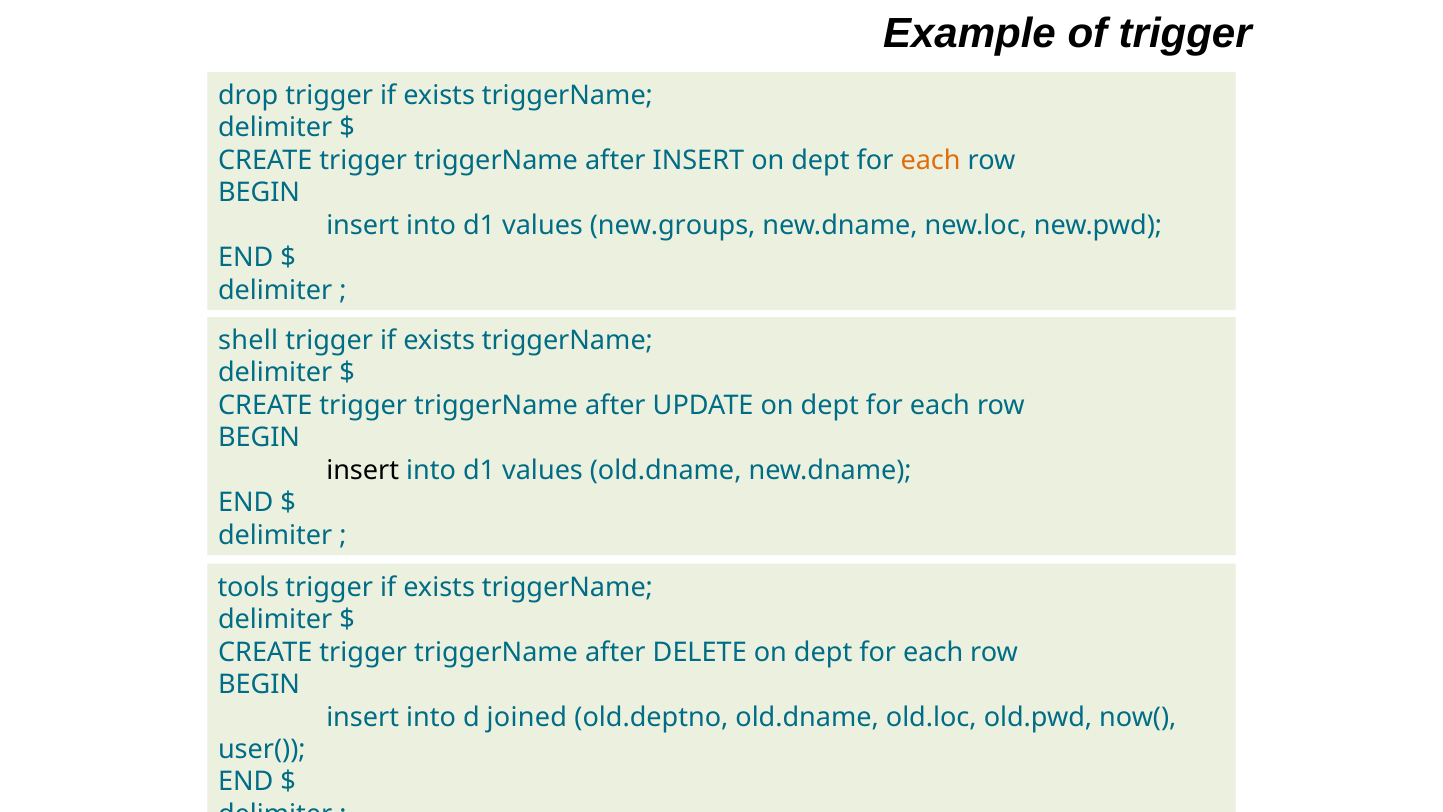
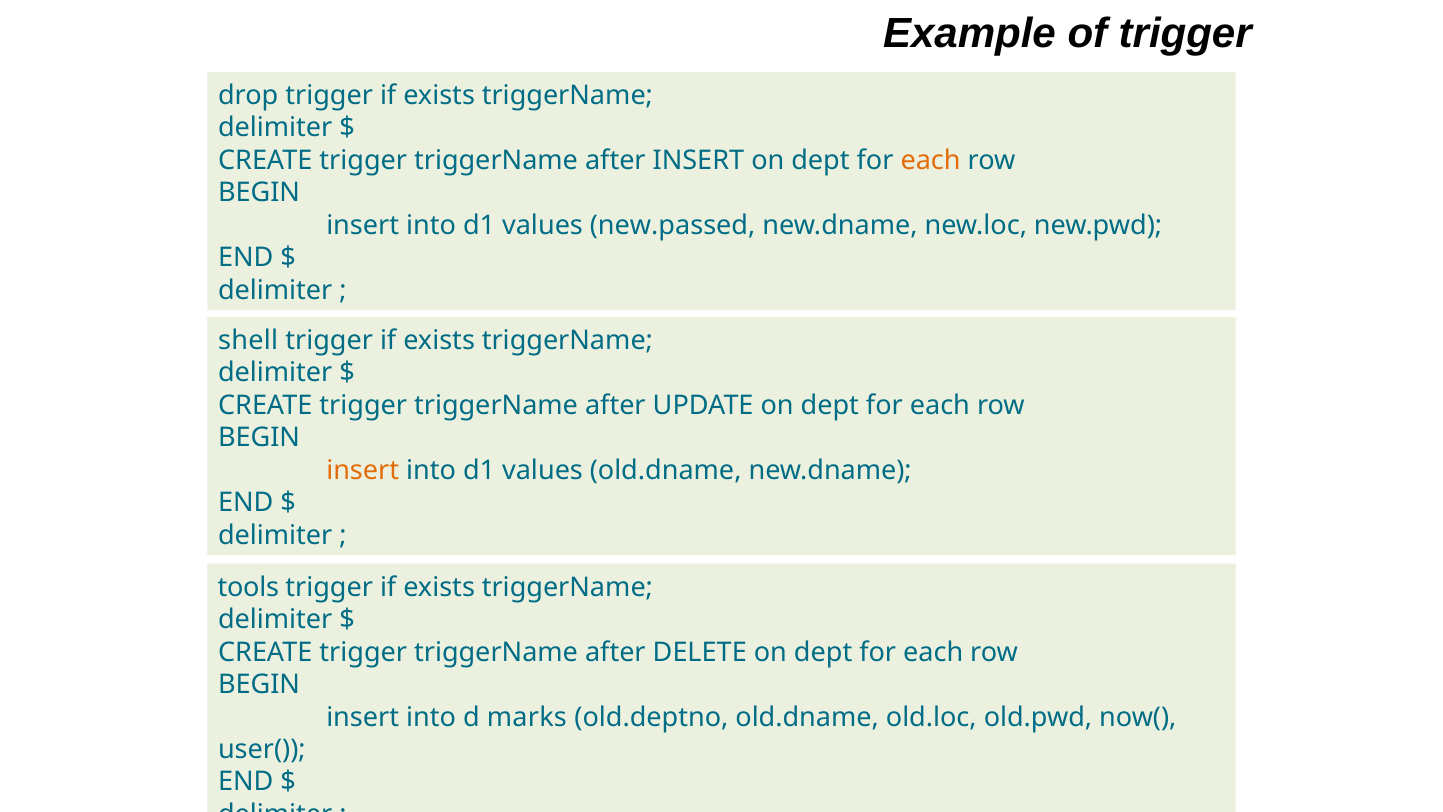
new.groups: new.groups -> new.passed
insert at (363, 470) colour: black -> orange
joined: joined -> marks
